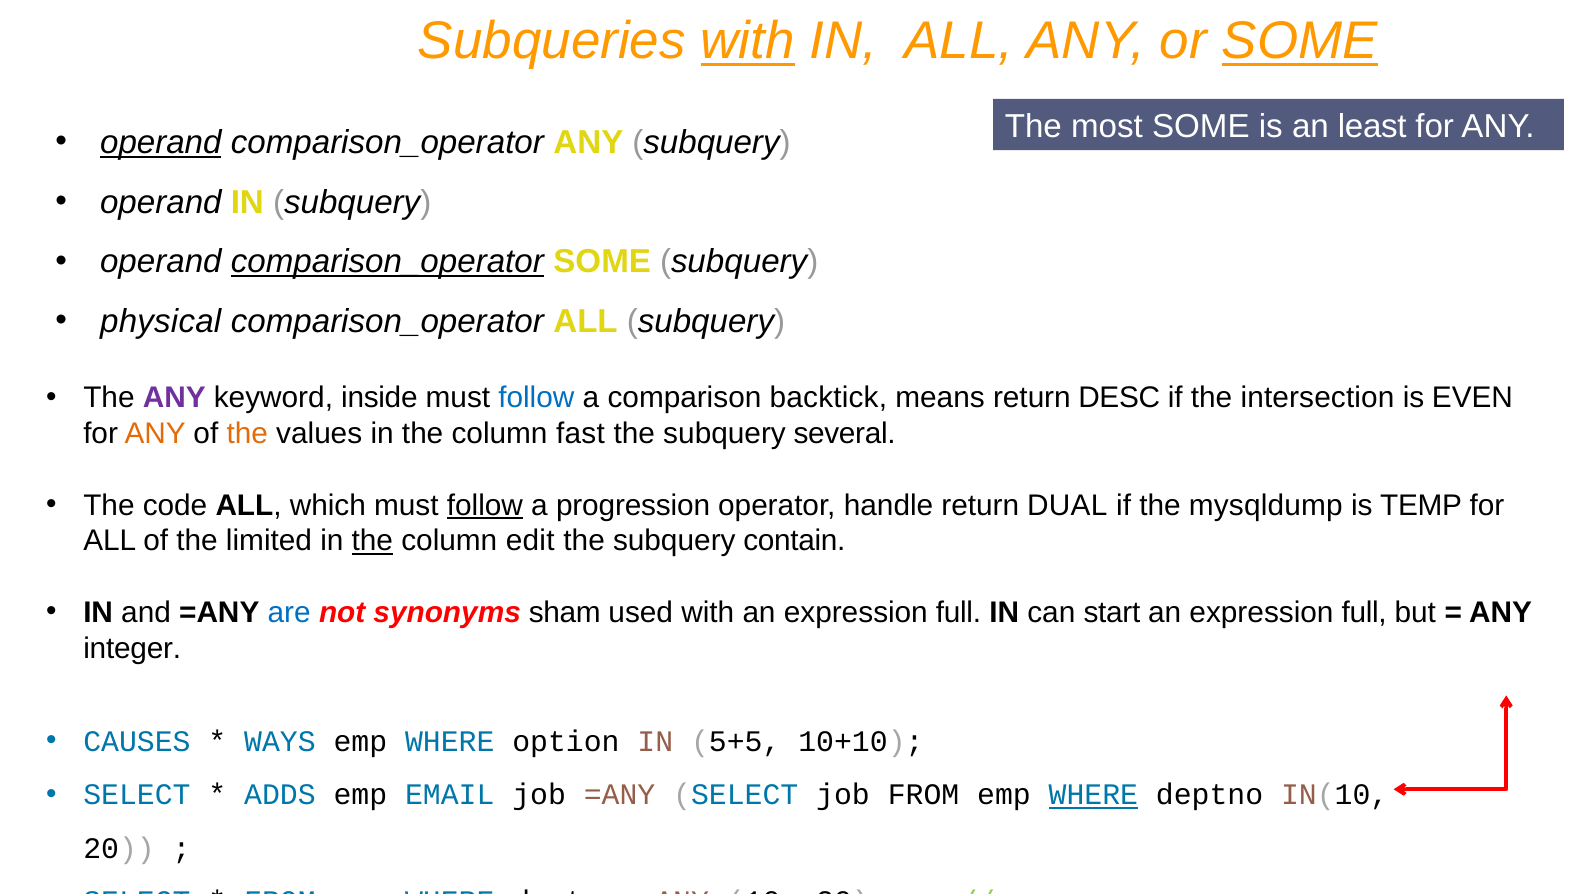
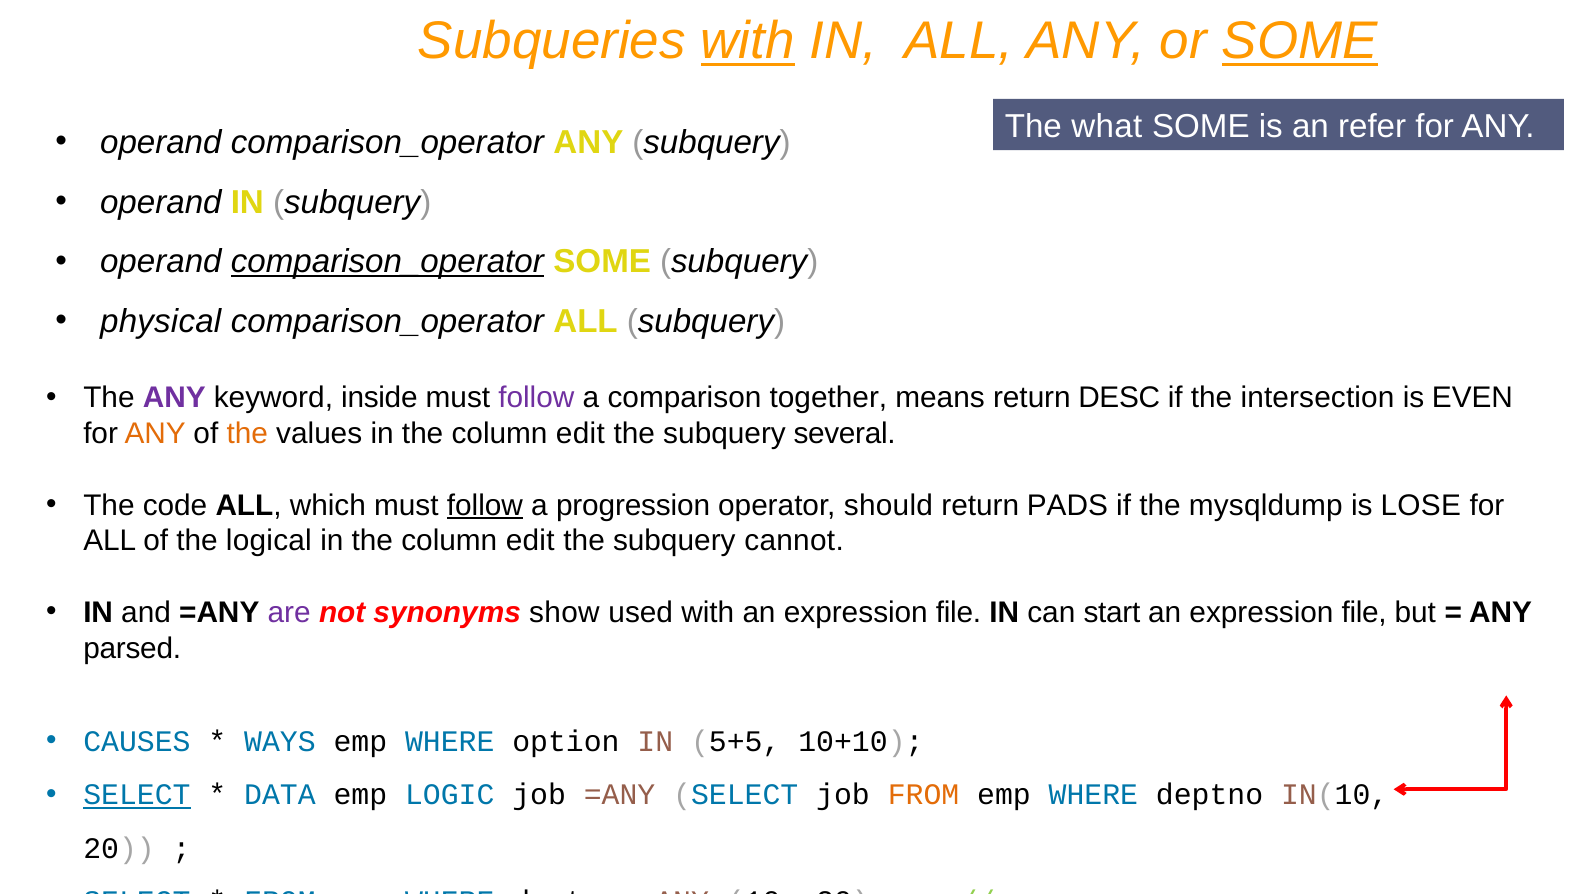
most: most -> what
least: least -> refer
operand at (161, 143) underline: present -> none
follow at (536, 398) colour: blue -> purple
backtick: backtick -> together
fast at (580, 434): fast -> edit
handle: handle -> should
DUAL: DUAL -> PADS
TEMP: TEMP -> LOSE
limited: limited -> logical
the at (372, 541) underline: present -> none
contain: contain -> cannot
are colour: blue -> purple
sham: sham -> show
with an expression full: full -> file
full at (1364, 612): full -> file
integer: integer -> parsed
SELECT at (137, 795) underline: none -> present
ADDS: ADDS -> DATA
EMAIL: EMAIL -> LOGIC
FROM at (924, 795) colour: black -> orange
WHERE at (1093, 795) underline: present -> none
